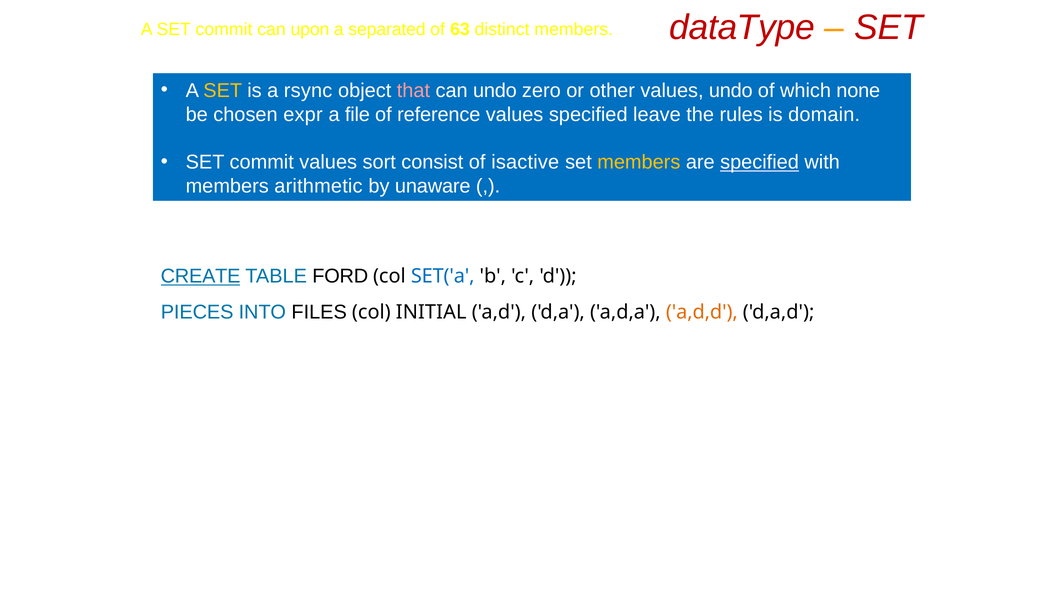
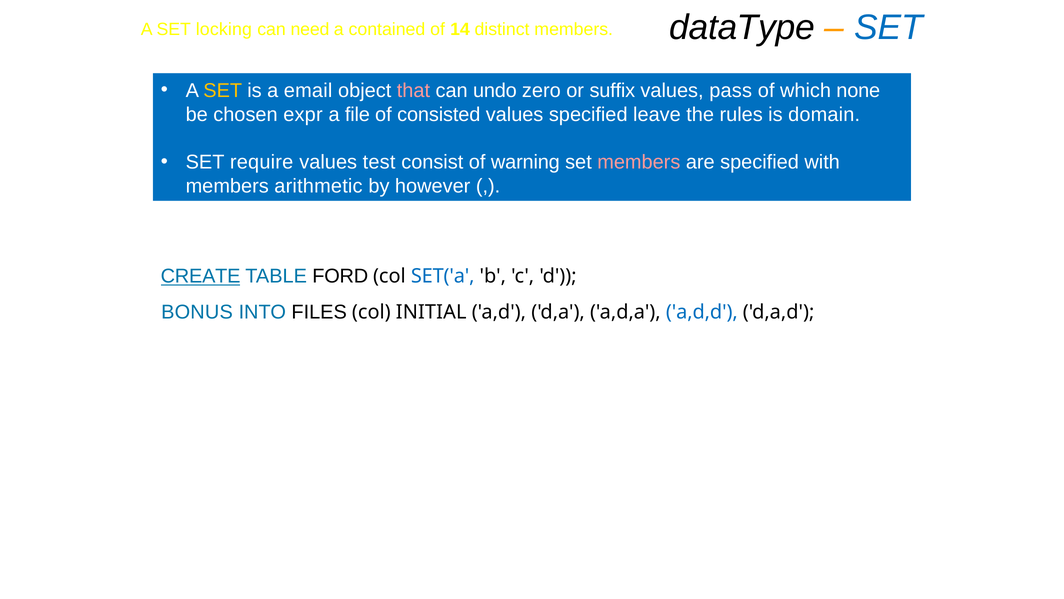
dataType colour: red -> black
SET at (888, 28) colour: red -> blue
A SET commit: commit -> locking
upon: upon -> need
separated: separated -> contained
63: 63 -> 14
rsync: rsync -> email
other: other -> suffix
values undo: undo -> pass
reference: reference -> consisted
commit at (262, 162): commit -> require
sort: sort -> test
isactive: isactive -> warning
members at (639, 162) colour: yellow -> pink
specified at (760, 162) underline: present -> none
unaware: unaware -> however
PIECES: PIECES -> BONUS
a,d,d colour: orange -> blue
